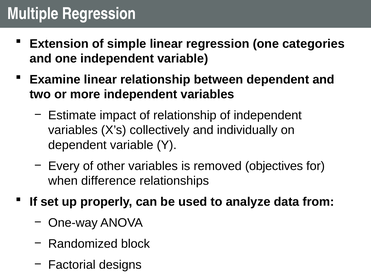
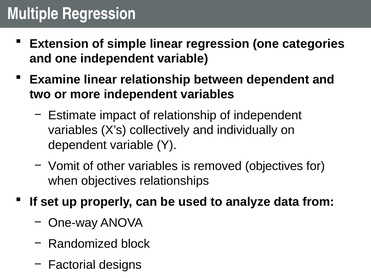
Every: Every -> Vomit
when difference: difference -> objectives
